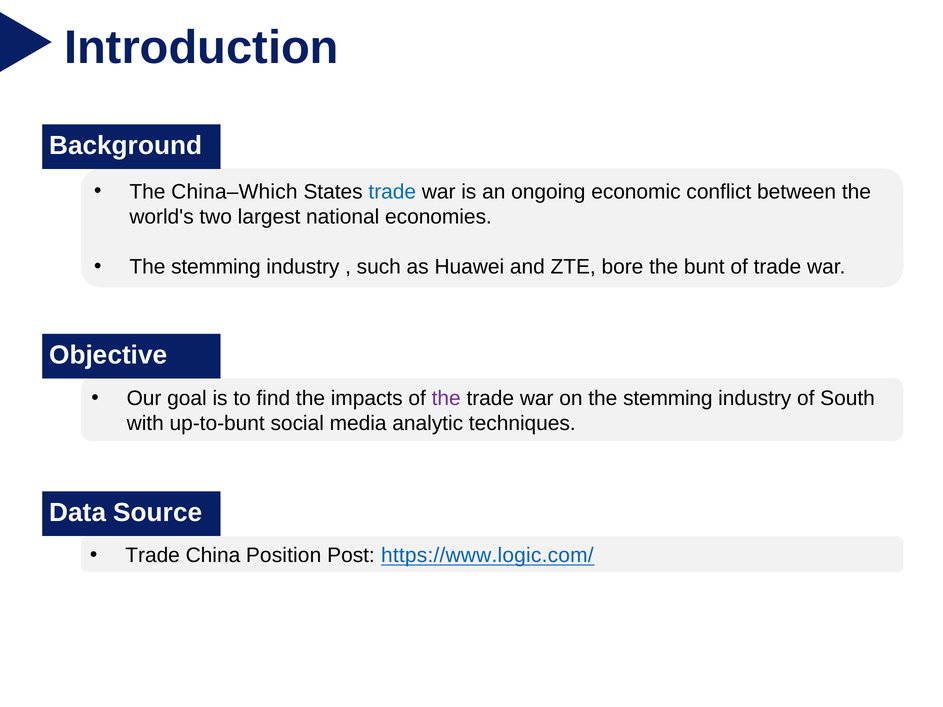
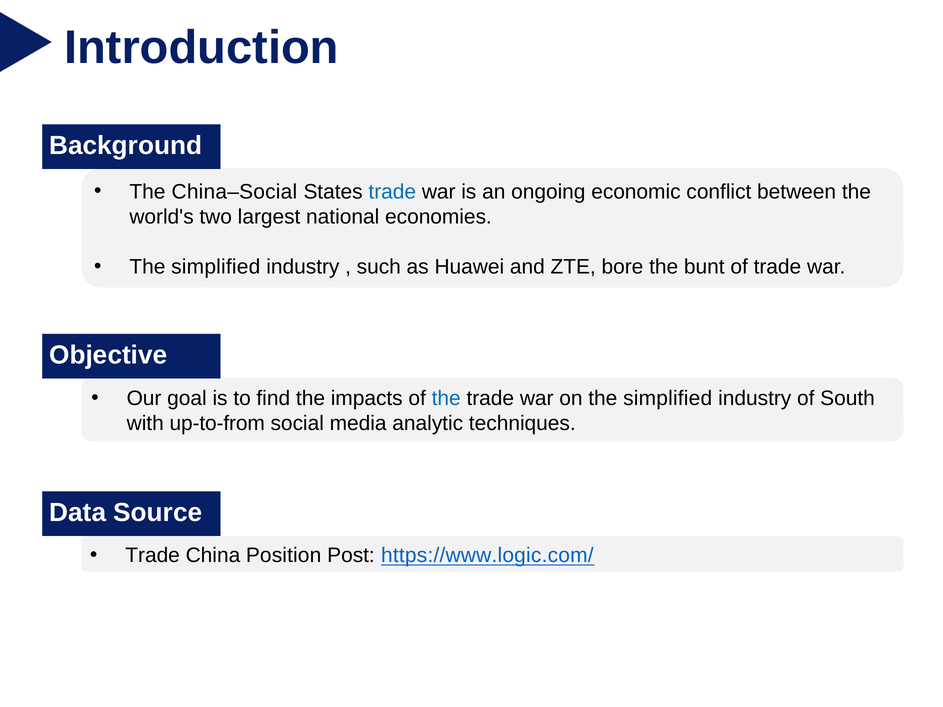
China–Which: China–Which -> China–Social
stemming at (216, 267): stemming -> simplified
the at (446, 399) colour: purple -> blue
on the stemming: stemming -> simplified
up-to-bunt: up-to-bunt -> up-to-from
